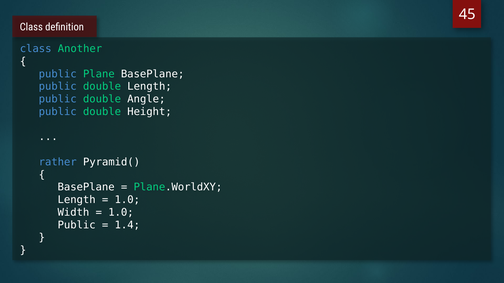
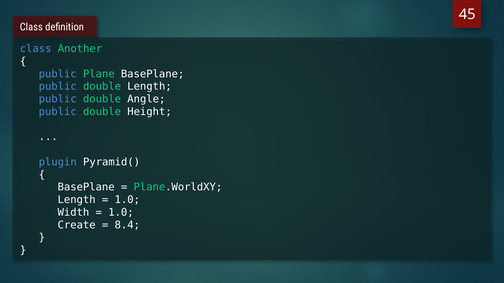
rather: rather -> plugin
Public at (77, 225): Public -> Create
1.4: 1.4 -> 8.4
